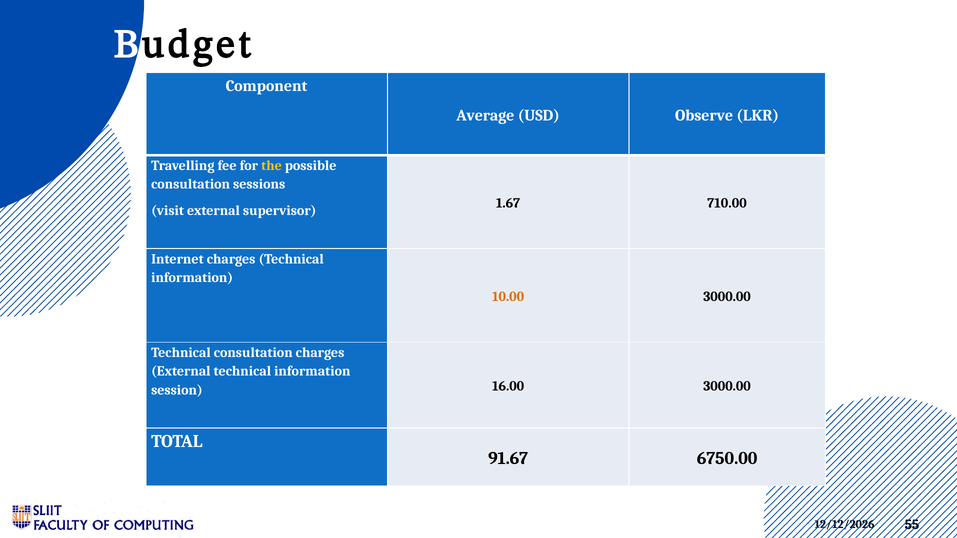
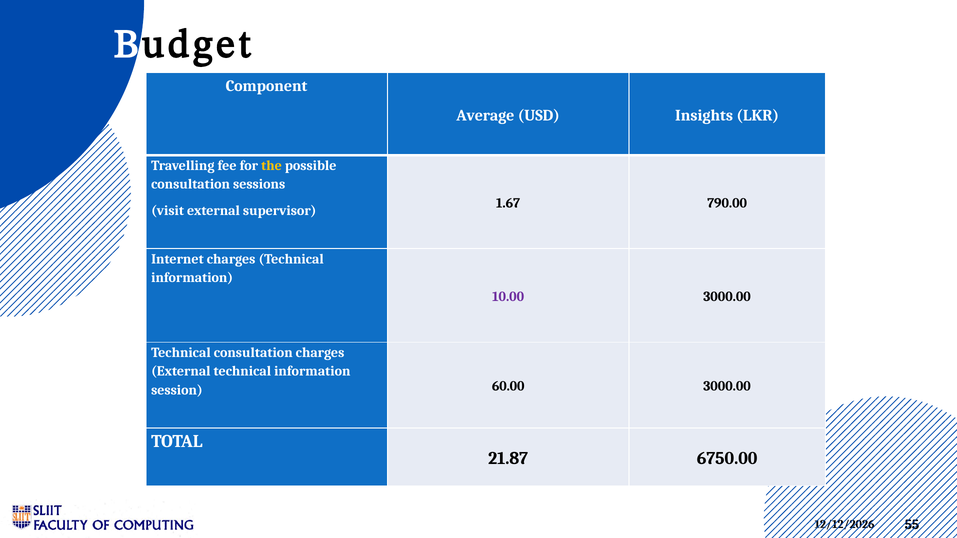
Observe: Observe -> Insights
710.00: 710.00 -> 790.00
10.00 colour: orange -> purple
16.00: 16.00 -> 60.00
91.67: 91.67 -> 21.87
